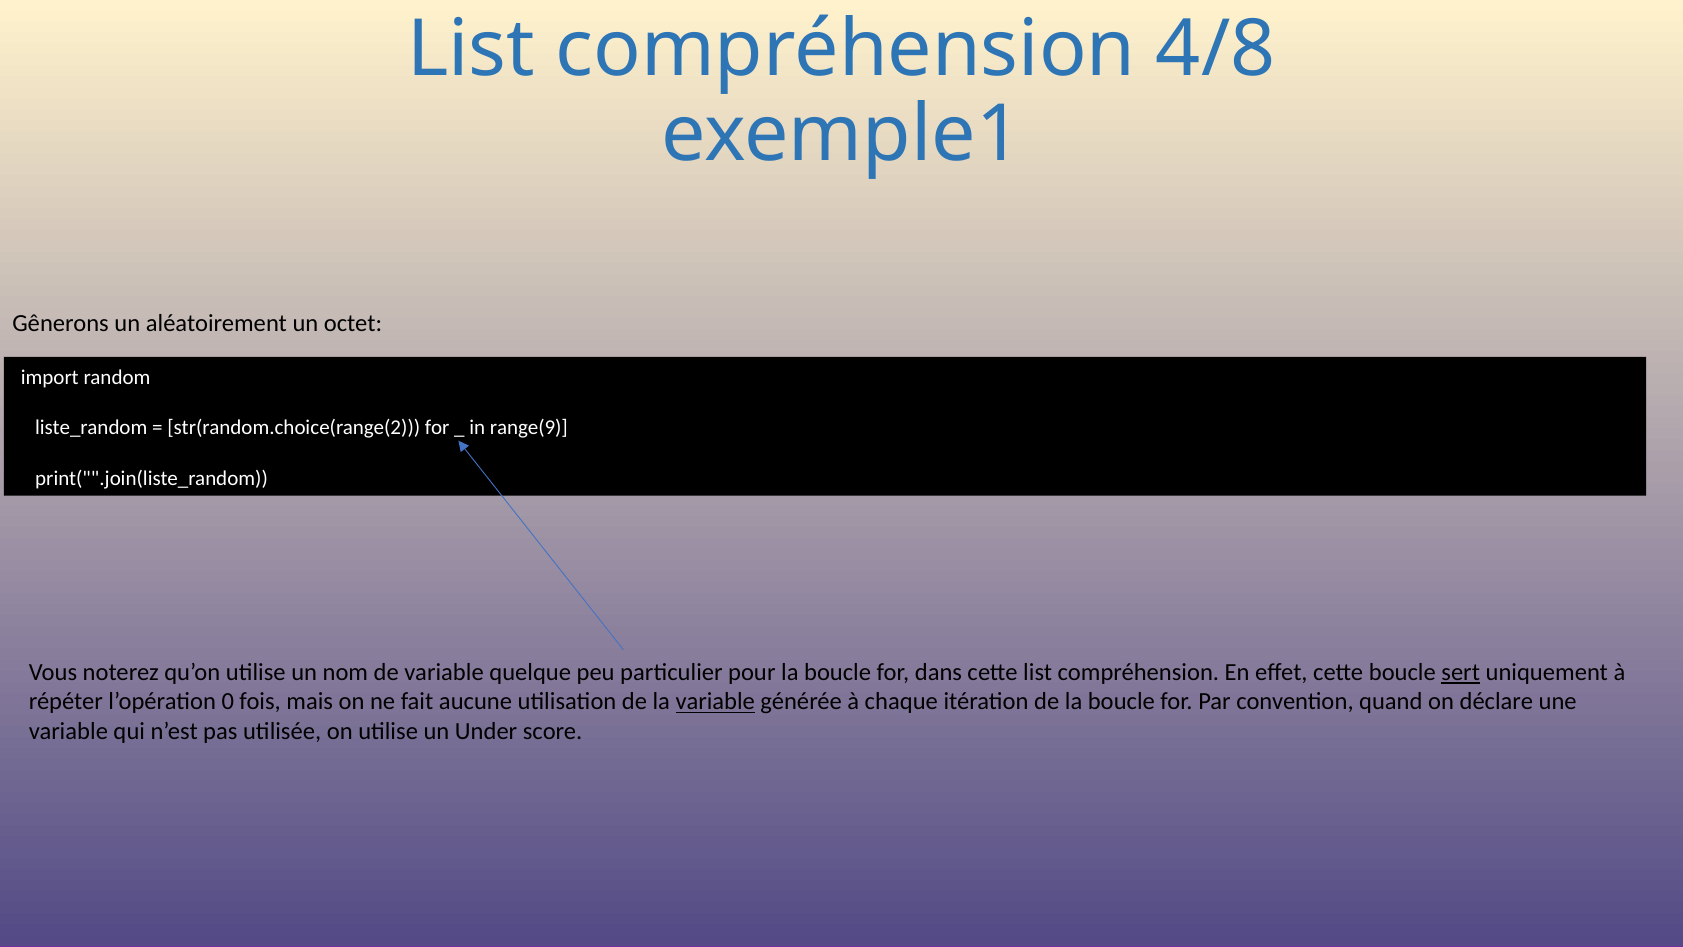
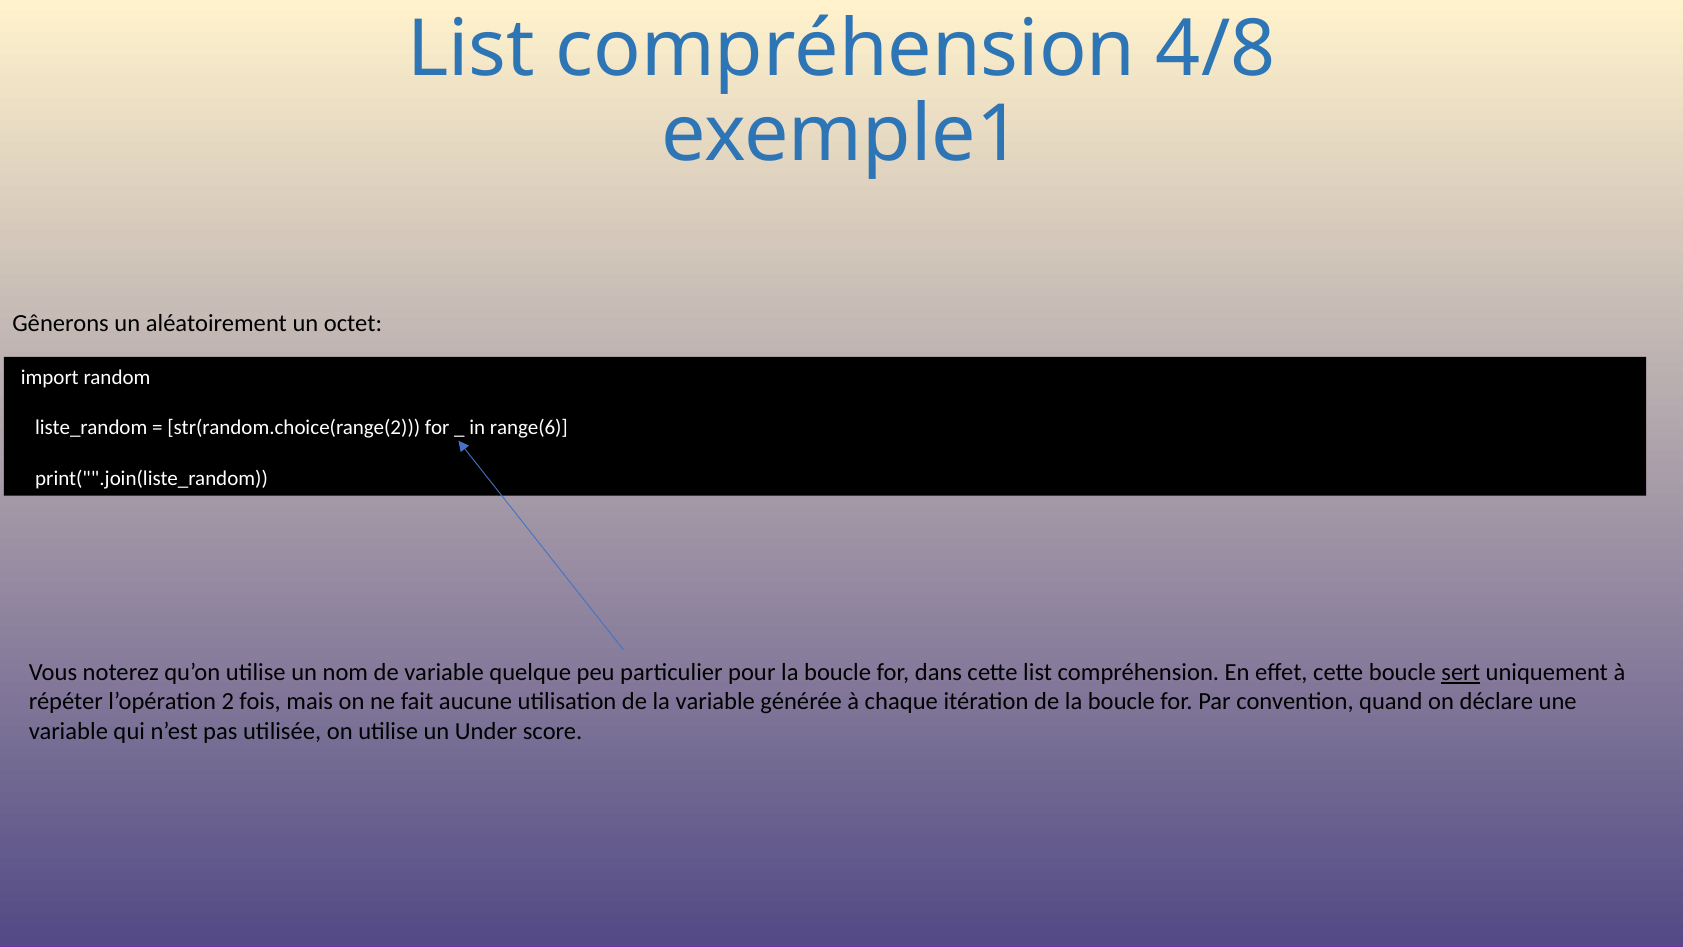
range(9: range(9 -> range(6
0: 0 -> 2
variable at (715, 702) underline: present -> none
